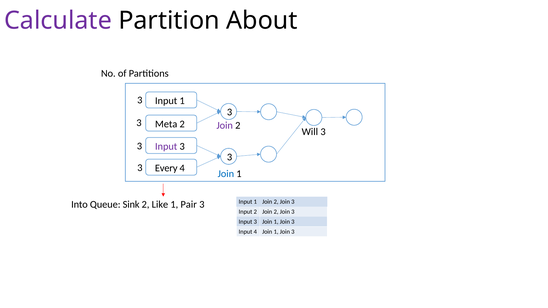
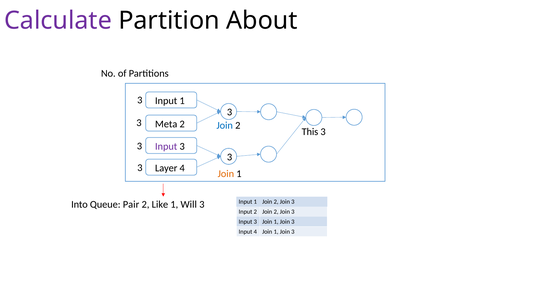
Join at (225, 126) colour: purple -> blue
Will: Will -> This
Every: Every -> Layer
Join at (226, 174) colour: blue -> orange
Sink: Sink -> Pair
Pair: Pair -> Will
